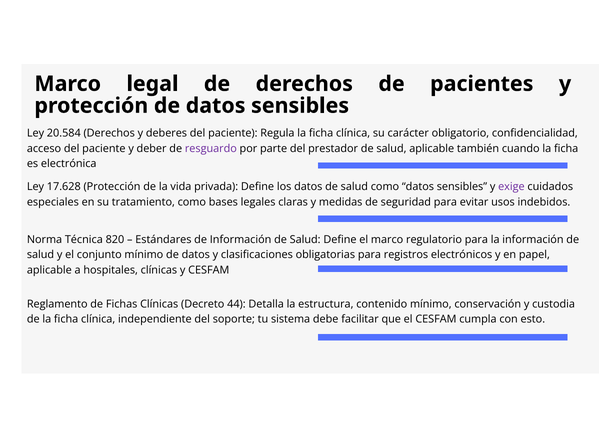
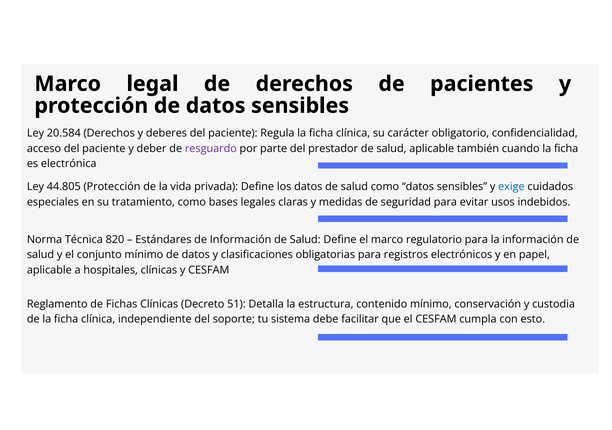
17.628: 17.628 -> 44.805
exige colour: purple -> blue
44: 44 -> 51
